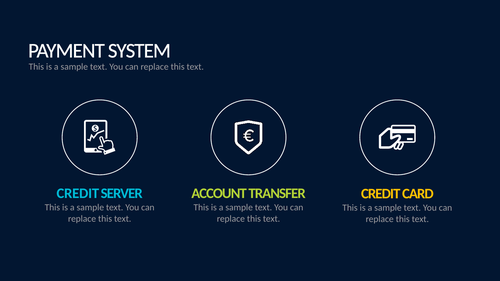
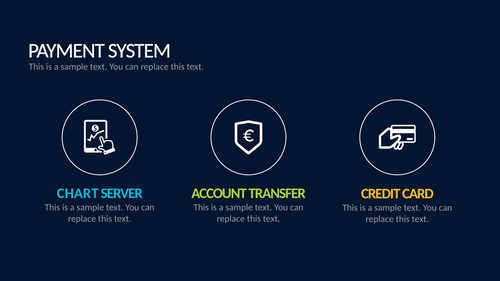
CREDIT at (78, 194): CREDIT -> CHART
